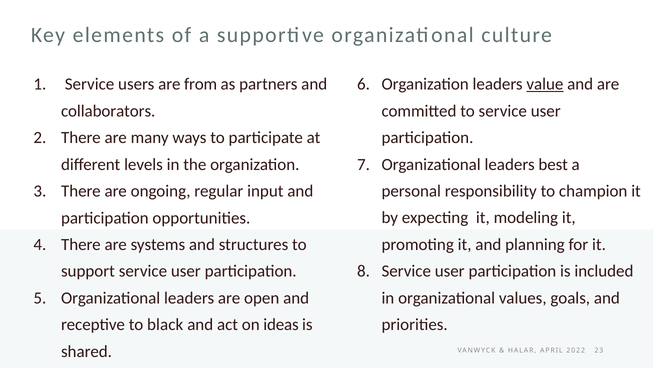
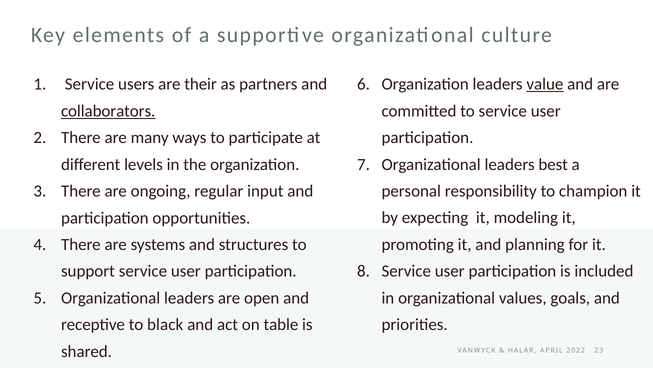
from: from -> their
collaborators underline: none -> present
ideas: ideas -> table
